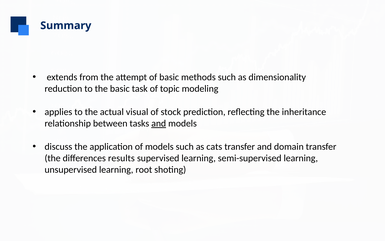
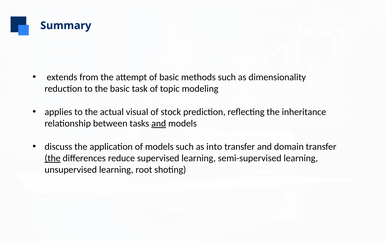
cats: cats -> into
the at (53, 158) underline: none -> present
results: results -> reduce
